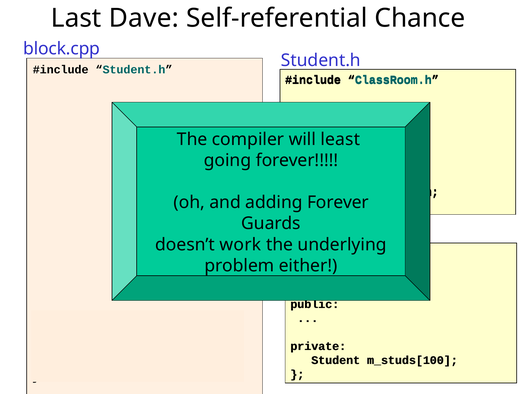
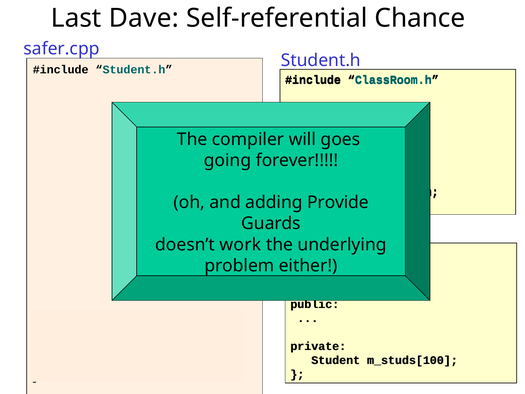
block.cpp: block.cpp -> safer.cpp
least: least -> goes
Forever at (338, 202): Forever -> Provide
